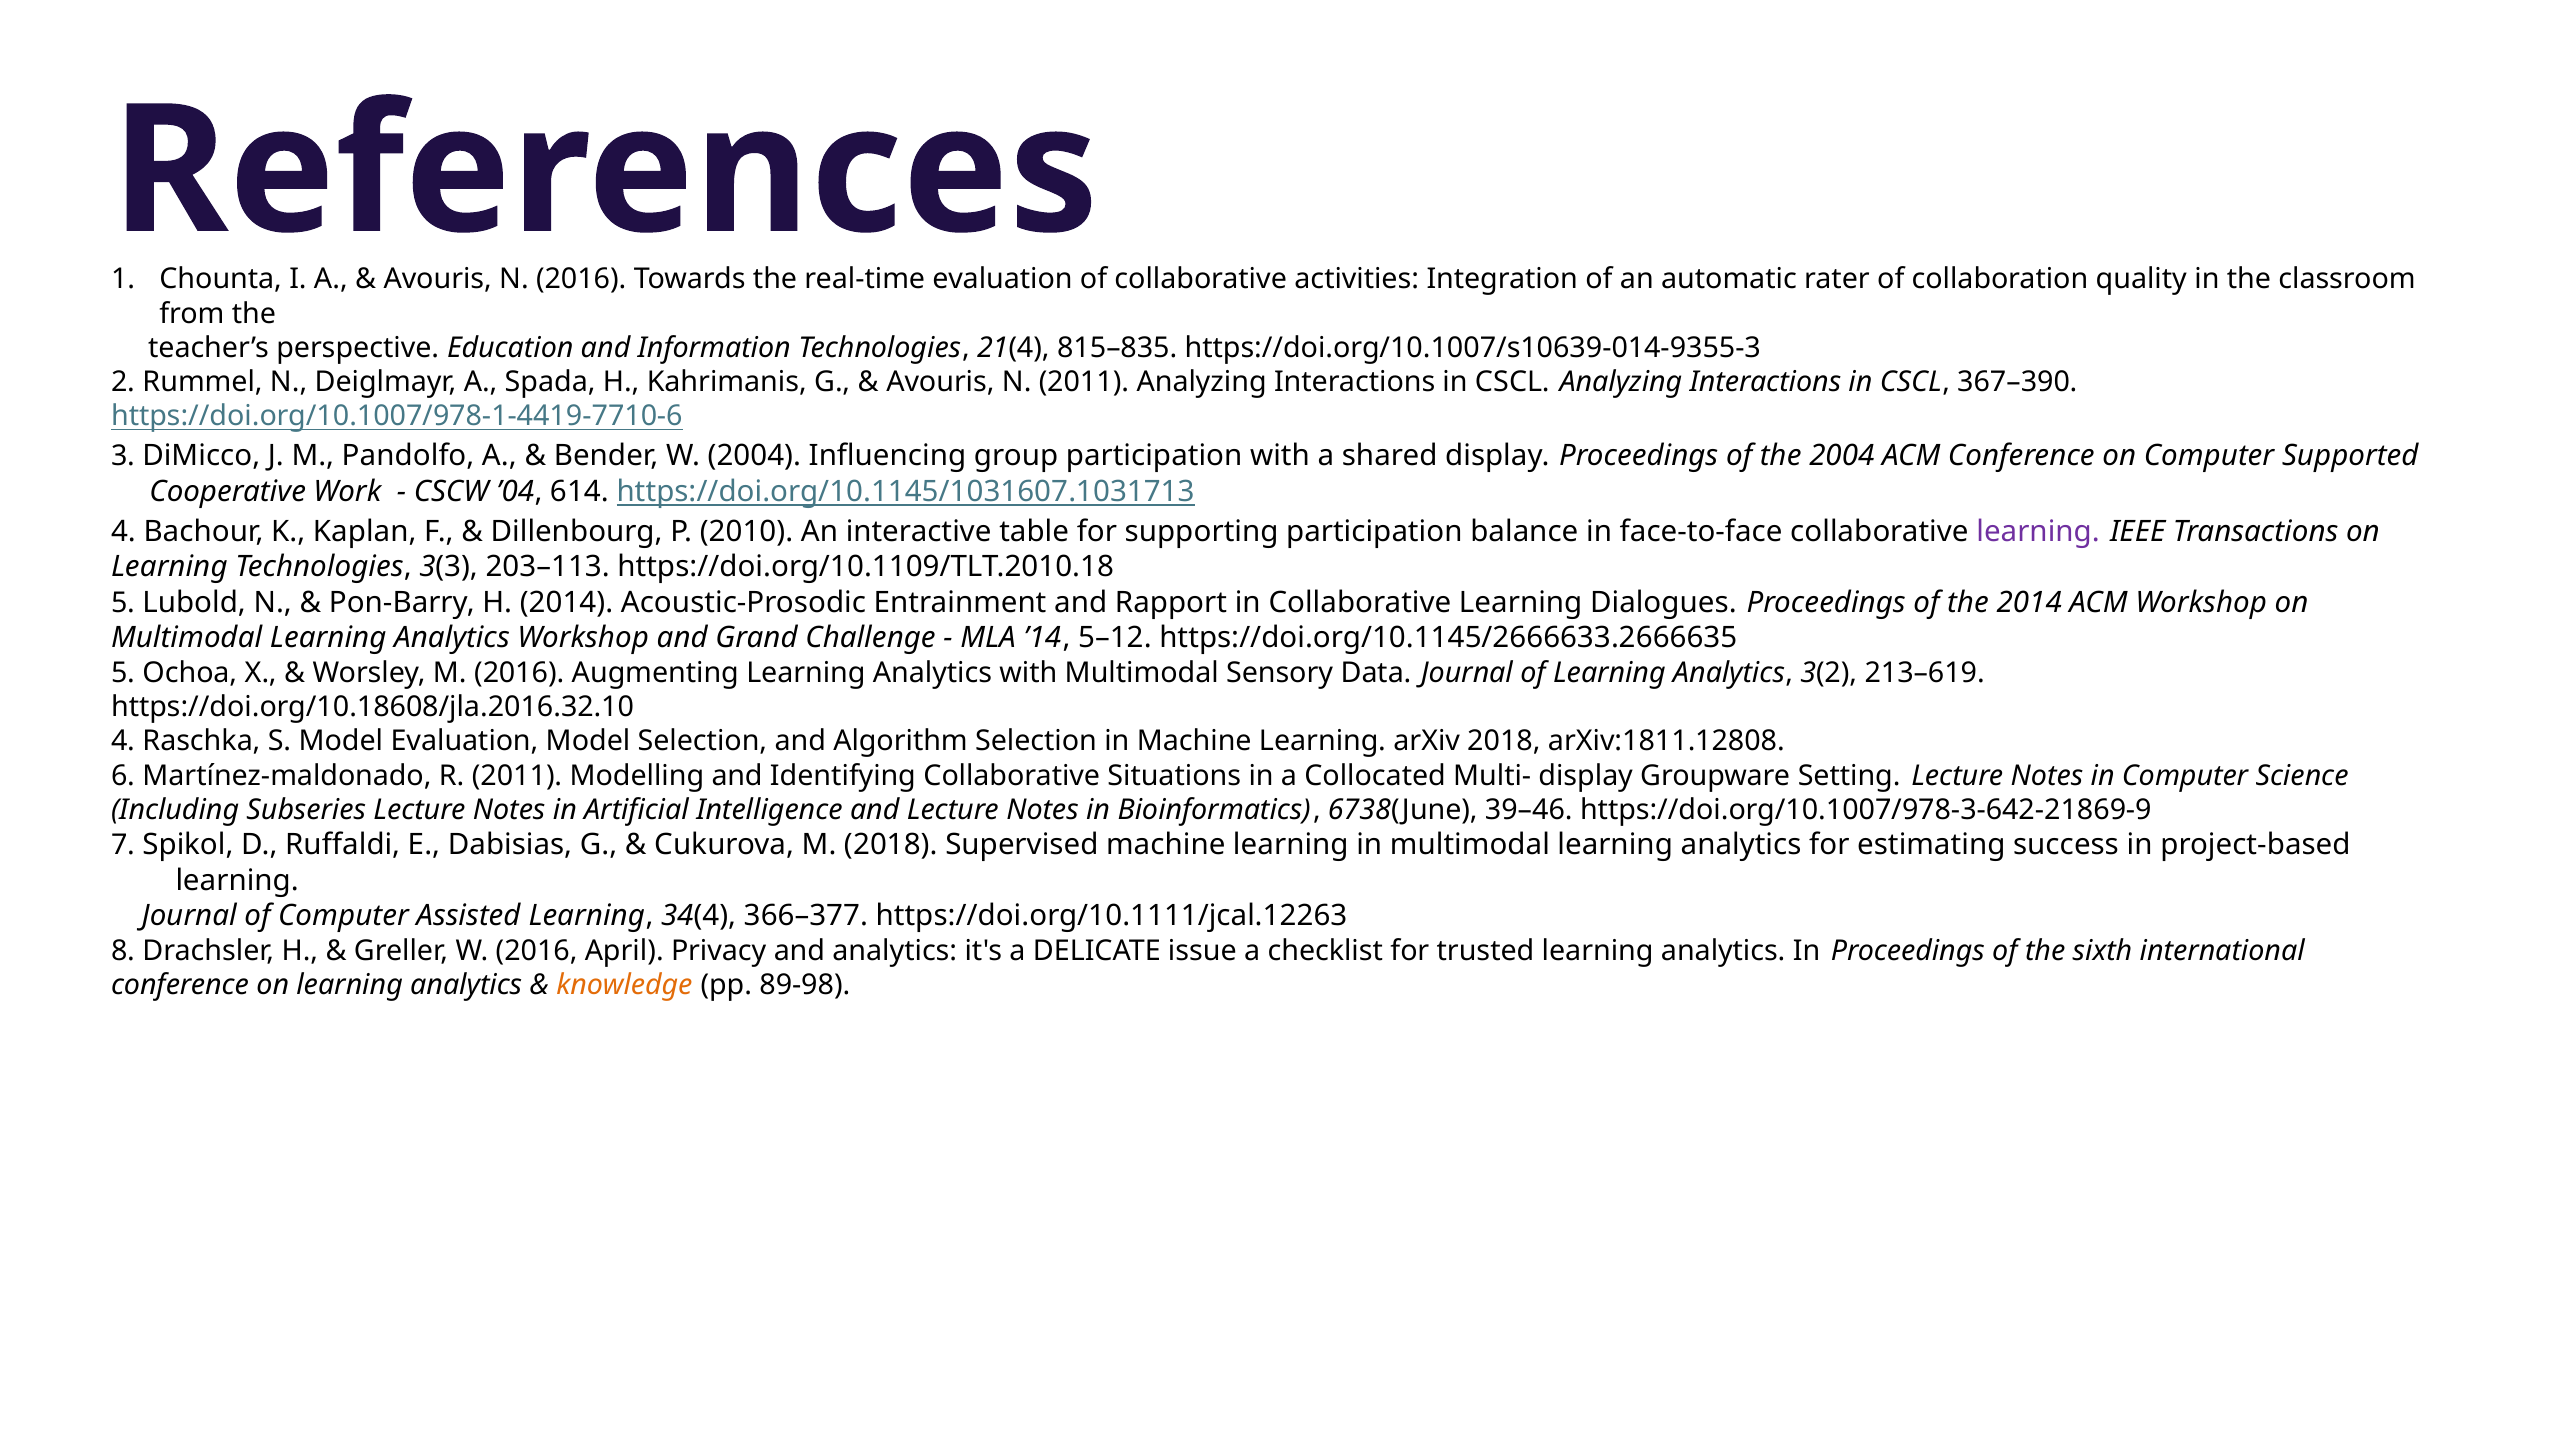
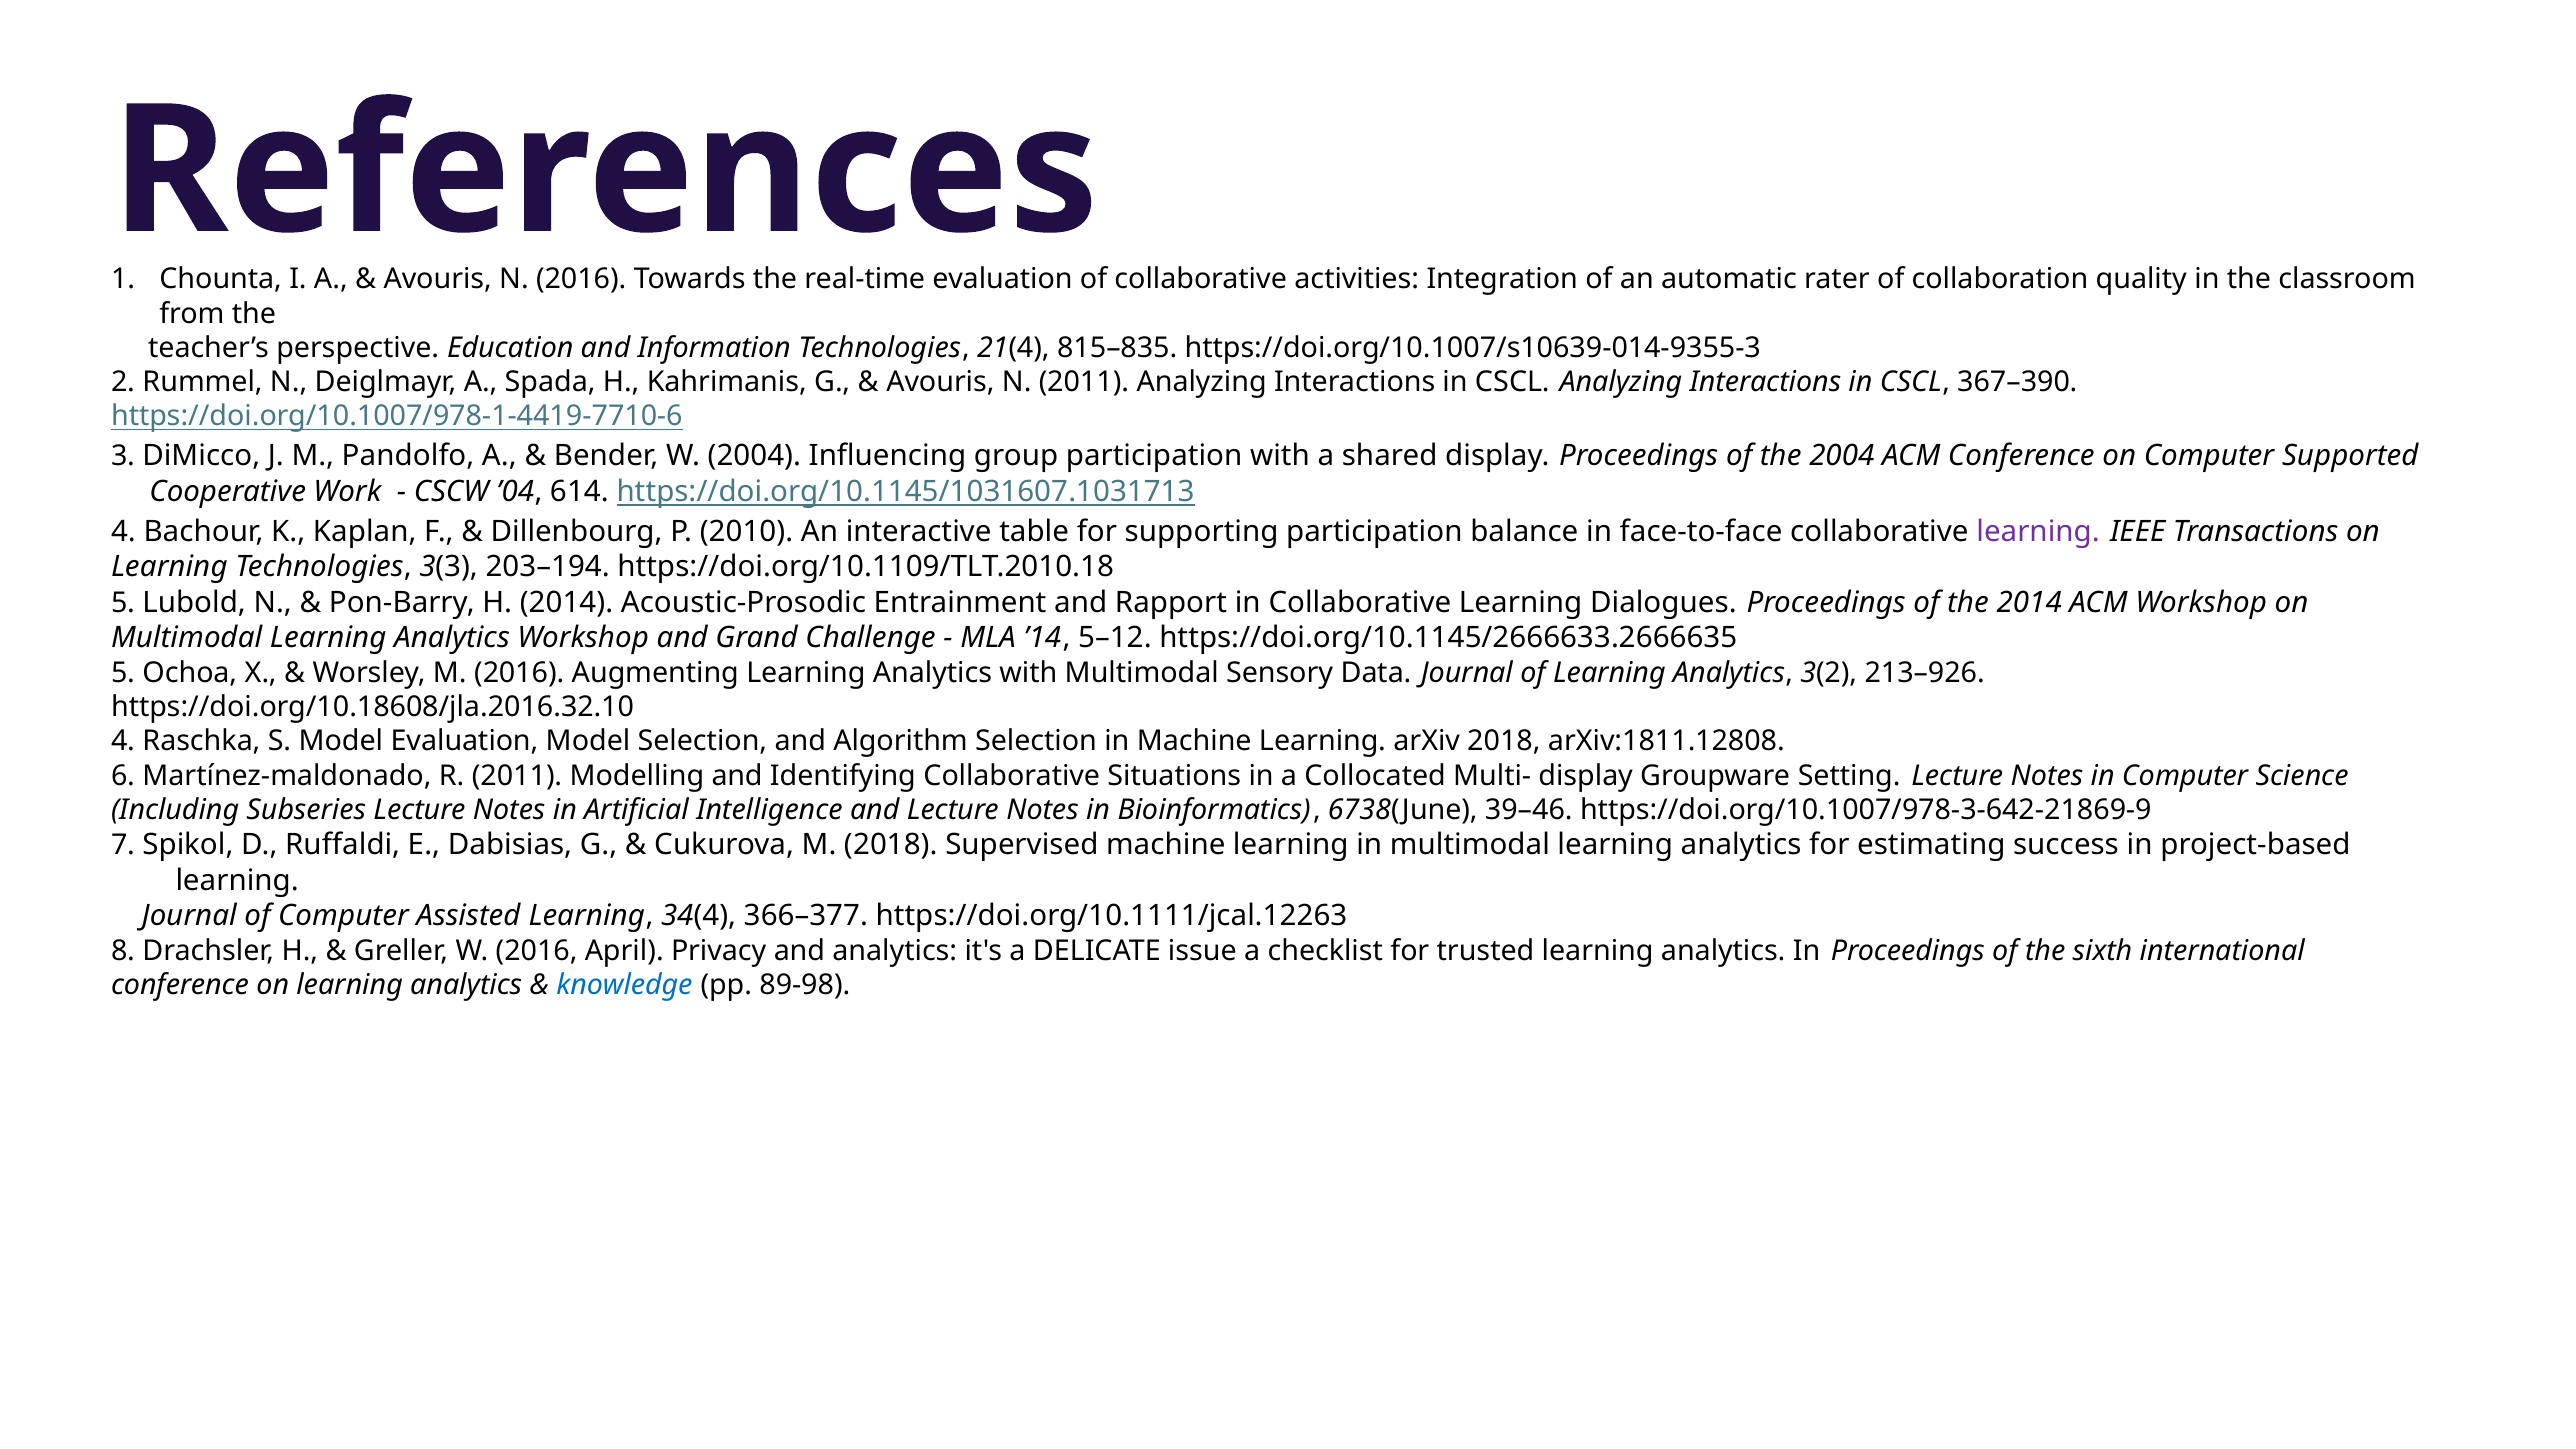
203–113: 203–113 -> 203–194
213–619: 213–619 -> 213–926
knowledge colour: orange -> blue
